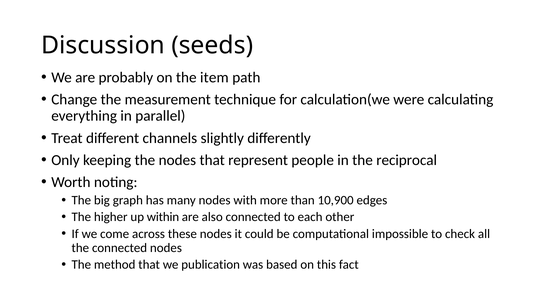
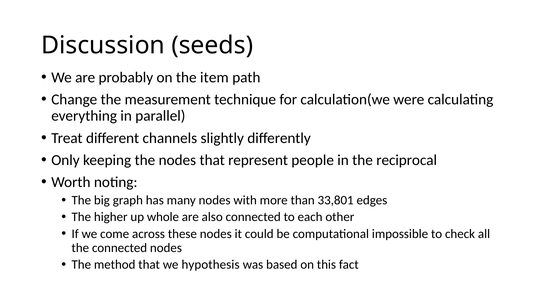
10,900: 10,900 -> 33,801
within: within -> whole
publication: publication -> hypothesis
